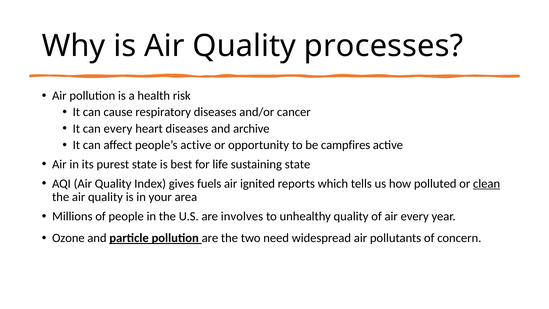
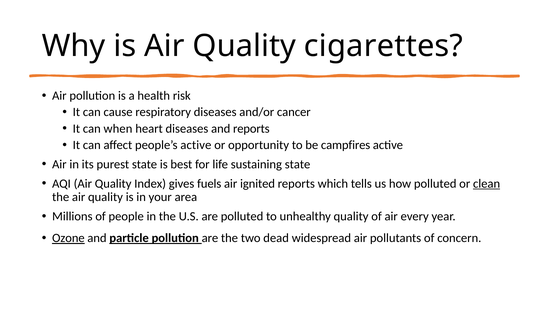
processes: processes -> cigarettes
can every: every -> when
and archive: archive -> reports
are involves: involves -> polluted
Ozone underline: none -> present
need: need -> dead
